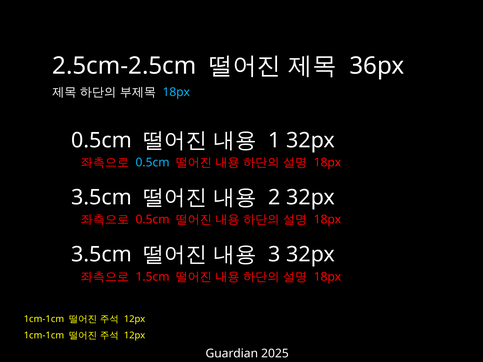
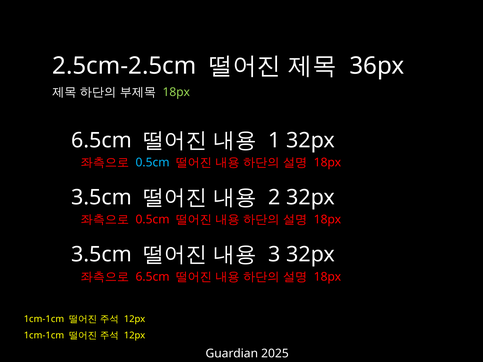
18px at (176, 92) colour: light blue -> light green
0.5cm at (102, 140): 0.5cm -> 6.5cm
1.5cm at (153, 277): 1.5cm -> 6.5cm
